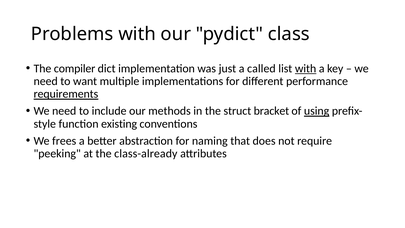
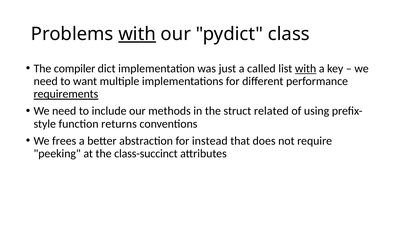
with at (137, 34) underline: none -> present
bracket: bracket -> related
using underline: present -> none
existing: existing -> returns
naming: naming -> instead
class-already: class-already -> class-succinct
